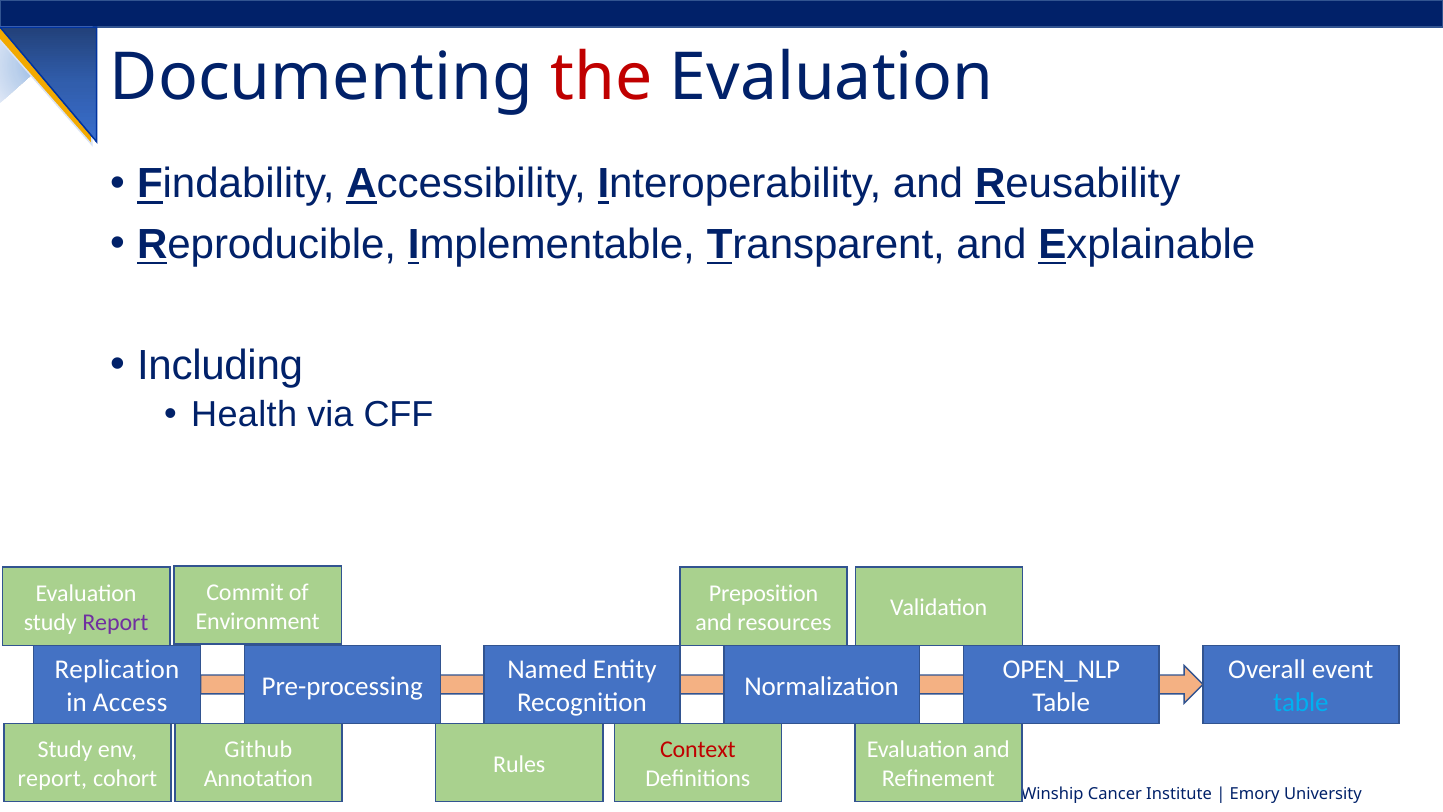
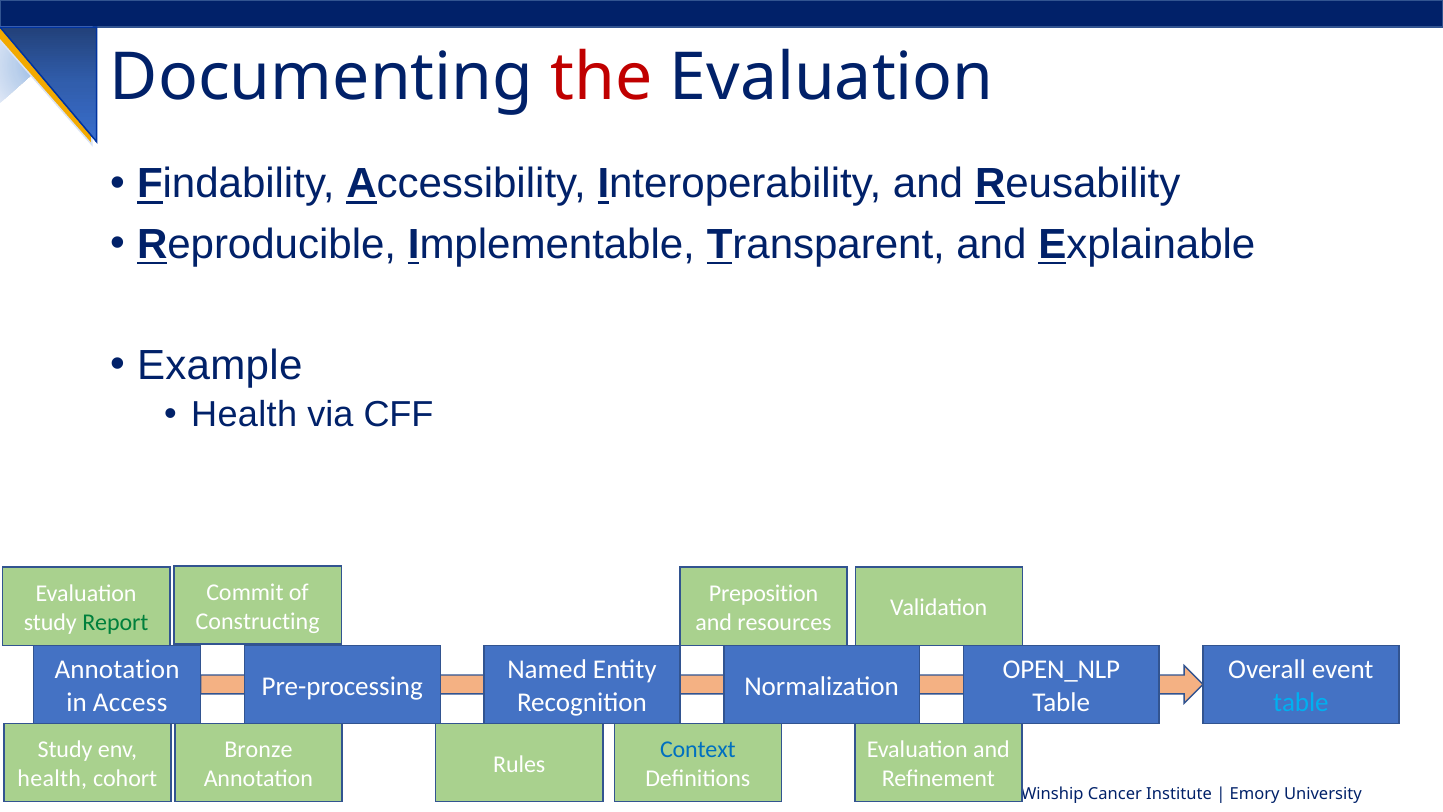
Including: Including -> Example
Environment: Environment -> Constructing
Report at (115, 622) colour: purple -> green
Replication at (117, 670): Replication -> Annotation
Github: Github -> Bronze
Context colour: red -> blue
report at (52, 778): report -> health
